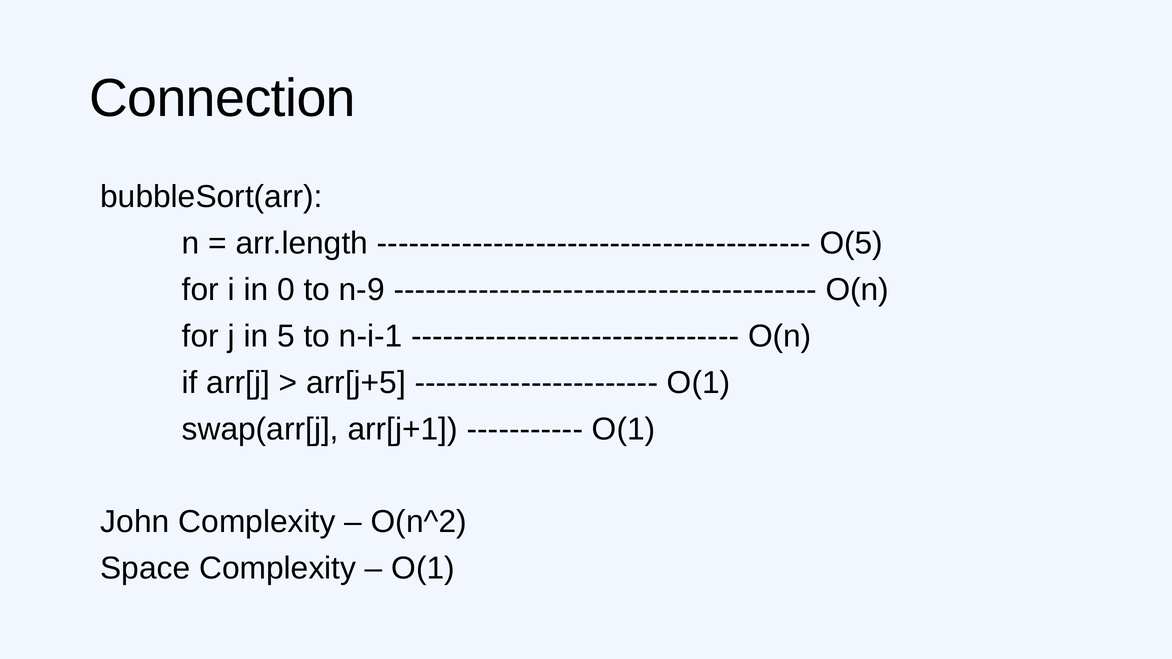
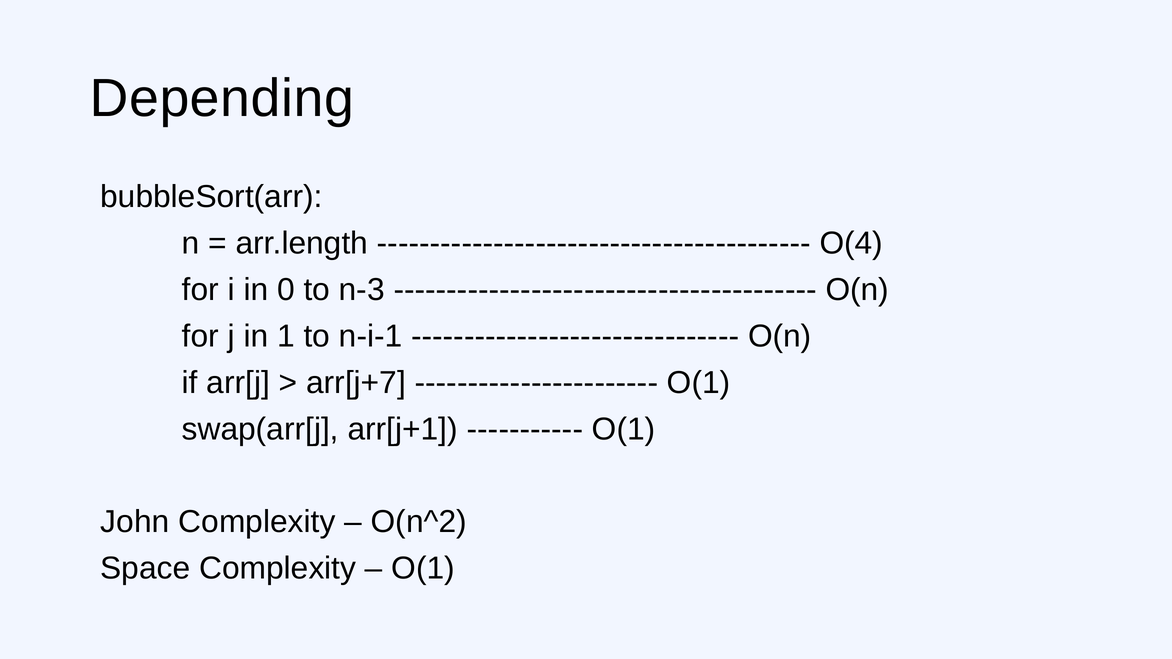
Connection: Connection -> Depending
O(5: O(5 -> O(4
n-9: n-9 -> n-3
5: 5 -> 1
arr[j+5: arr[j+5 -> arr[j+7
